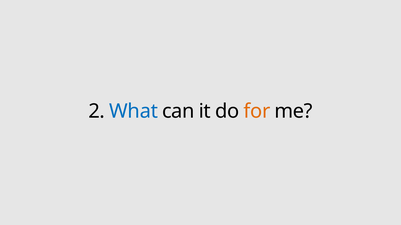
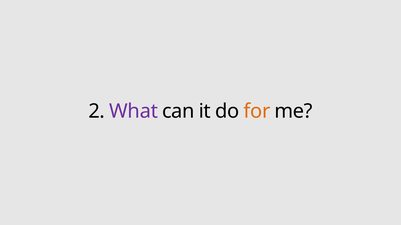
What colour: blue -> purple
